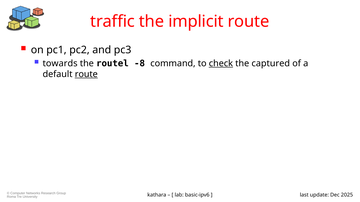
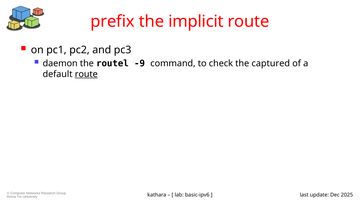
traffic: traffic -> prefix
towards: towards -> daemon
-8: -8 -> -9
check underline: present -> none
